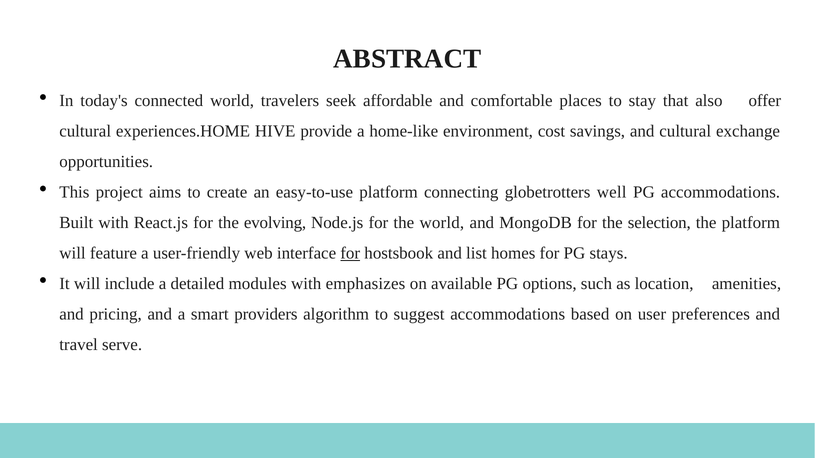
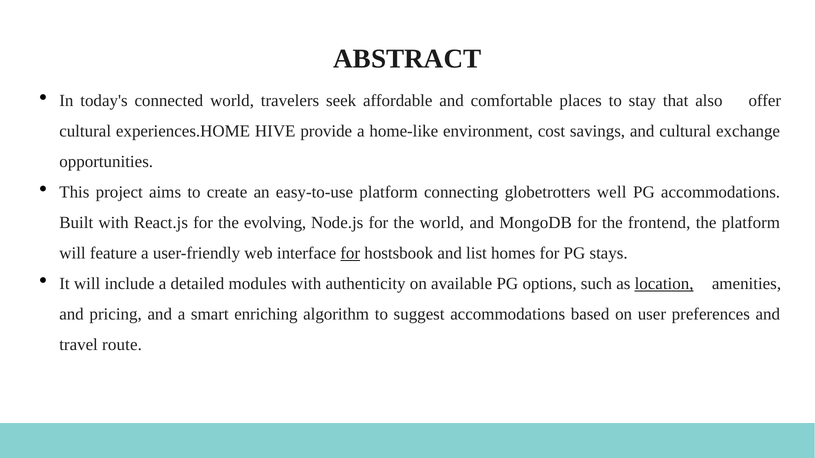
selection: selection -> frontend
emphasizes: emphasizes -> authenticity
location underline: none -> present
providers: providers -> enriching
serve: serve -> route
